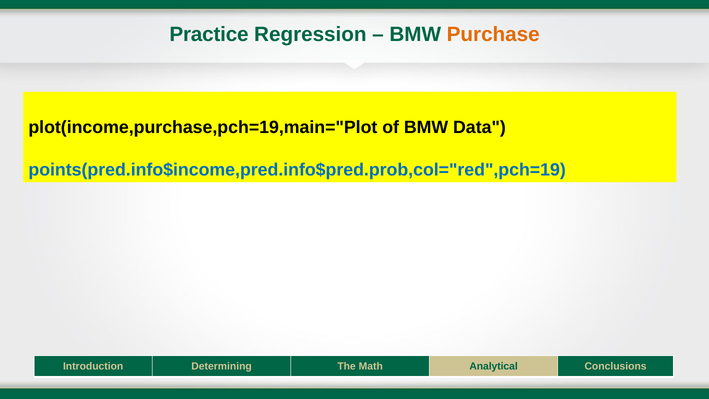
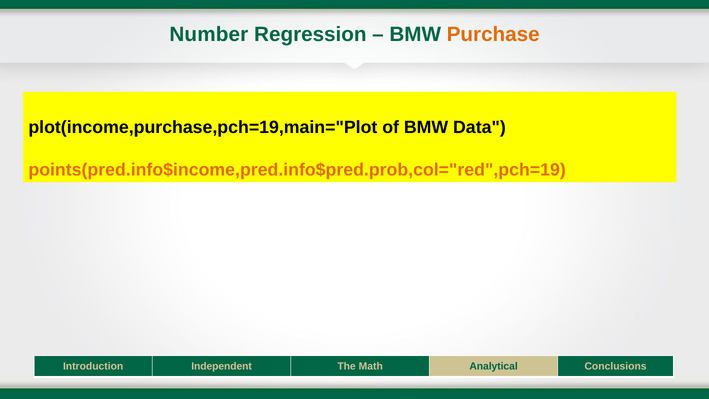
Practice: Practice -> Number
points(pred.info$income,pred.info$pred.prob,col="red",pch=19 colour: blue -> orange
Determining: Determining -> Independent
